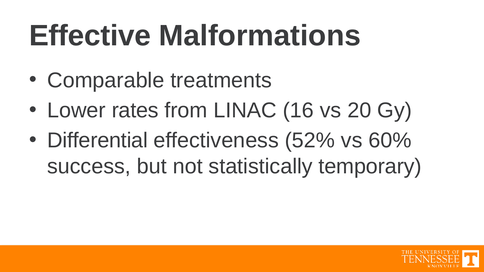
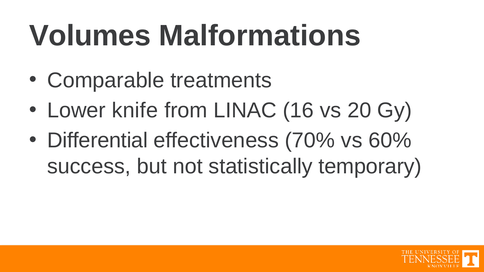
Effective: Effective -> Volumes
rates: rates -> knife
52%: 52% -> 70%
